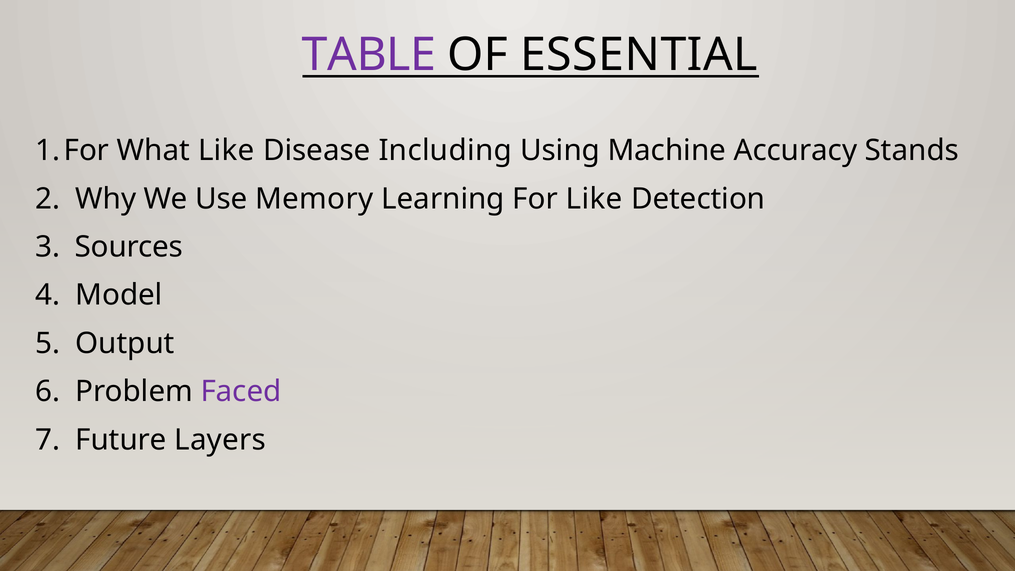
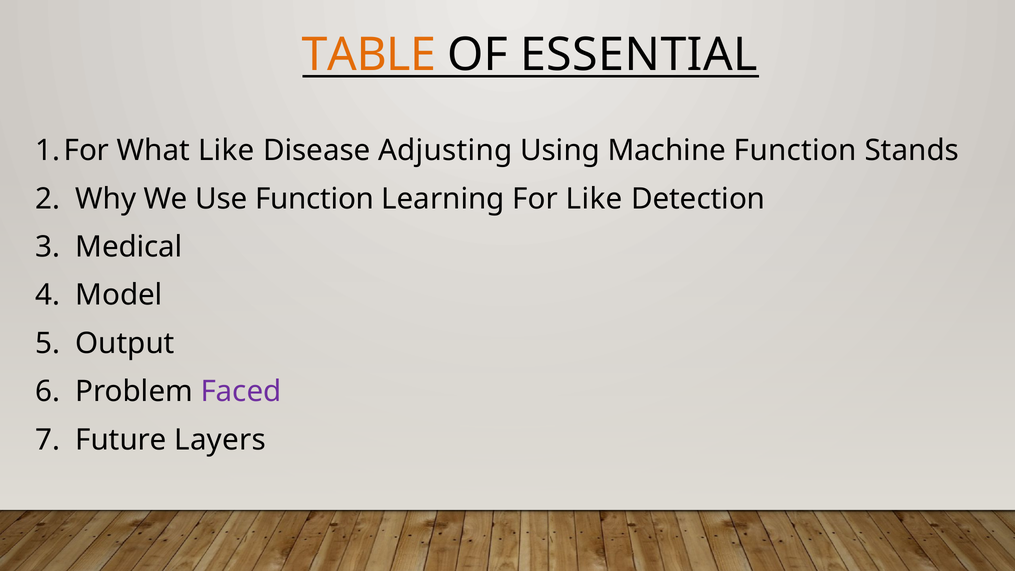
TABLE colour: purple -> orange
Including: Including -> Adjusting
Machine Accuracy: Accuracy -> Function
Use Memory: Memory -> Function
Sources: Sources -> Medical
